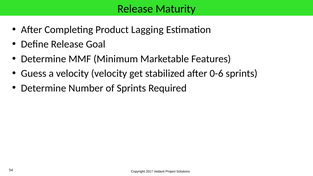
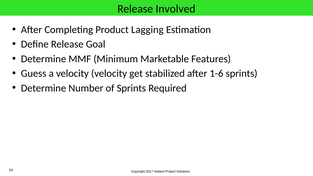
Maturity: Maturity -> Involved
0-6: 0-6 -> 1-6
